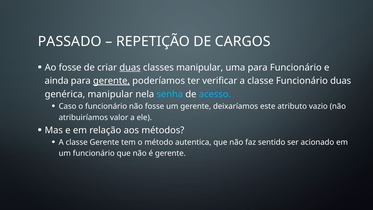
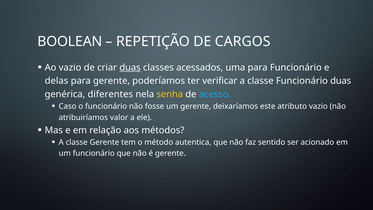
PASSADO: PASSADO -> BOOLEAN
Ao fosse: fosse -> vazio
classes manipular: manipular -> acessados
ainda: ainda -> delas
gerente at (111, 81) underline: present -> none
genérica manipular: manipular -> diferentes
senha colour: light blue -> yellow
